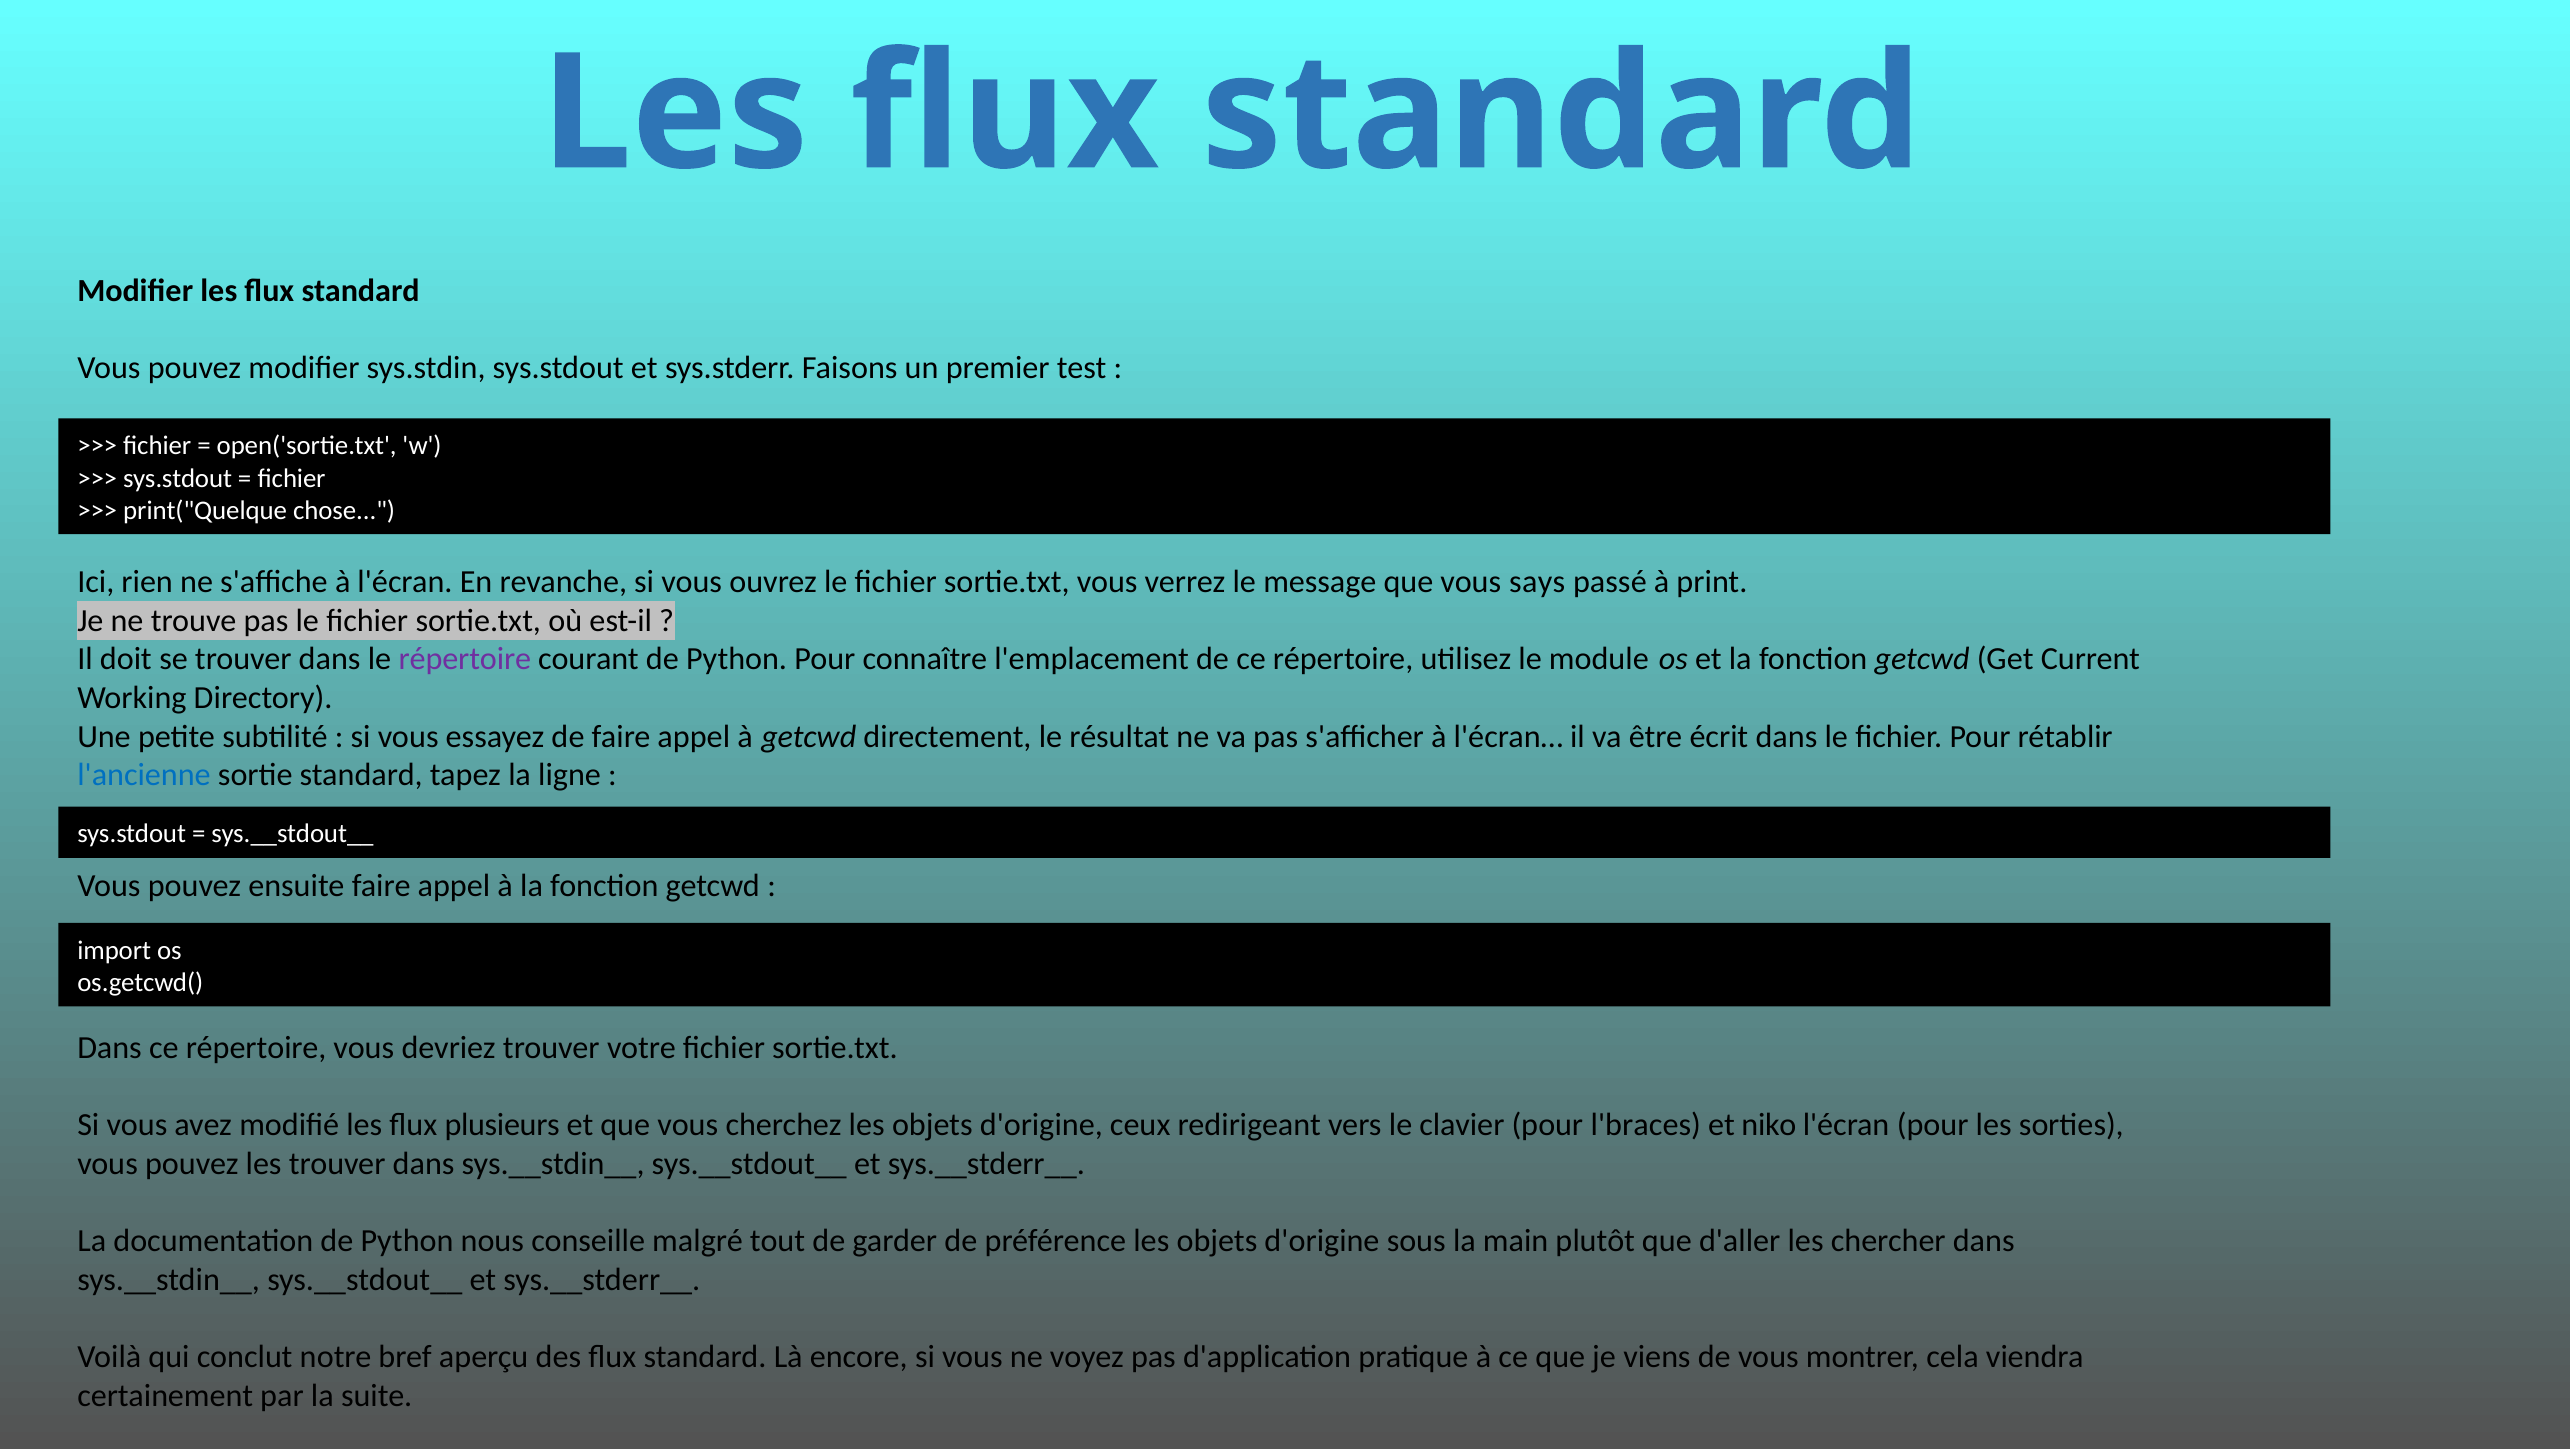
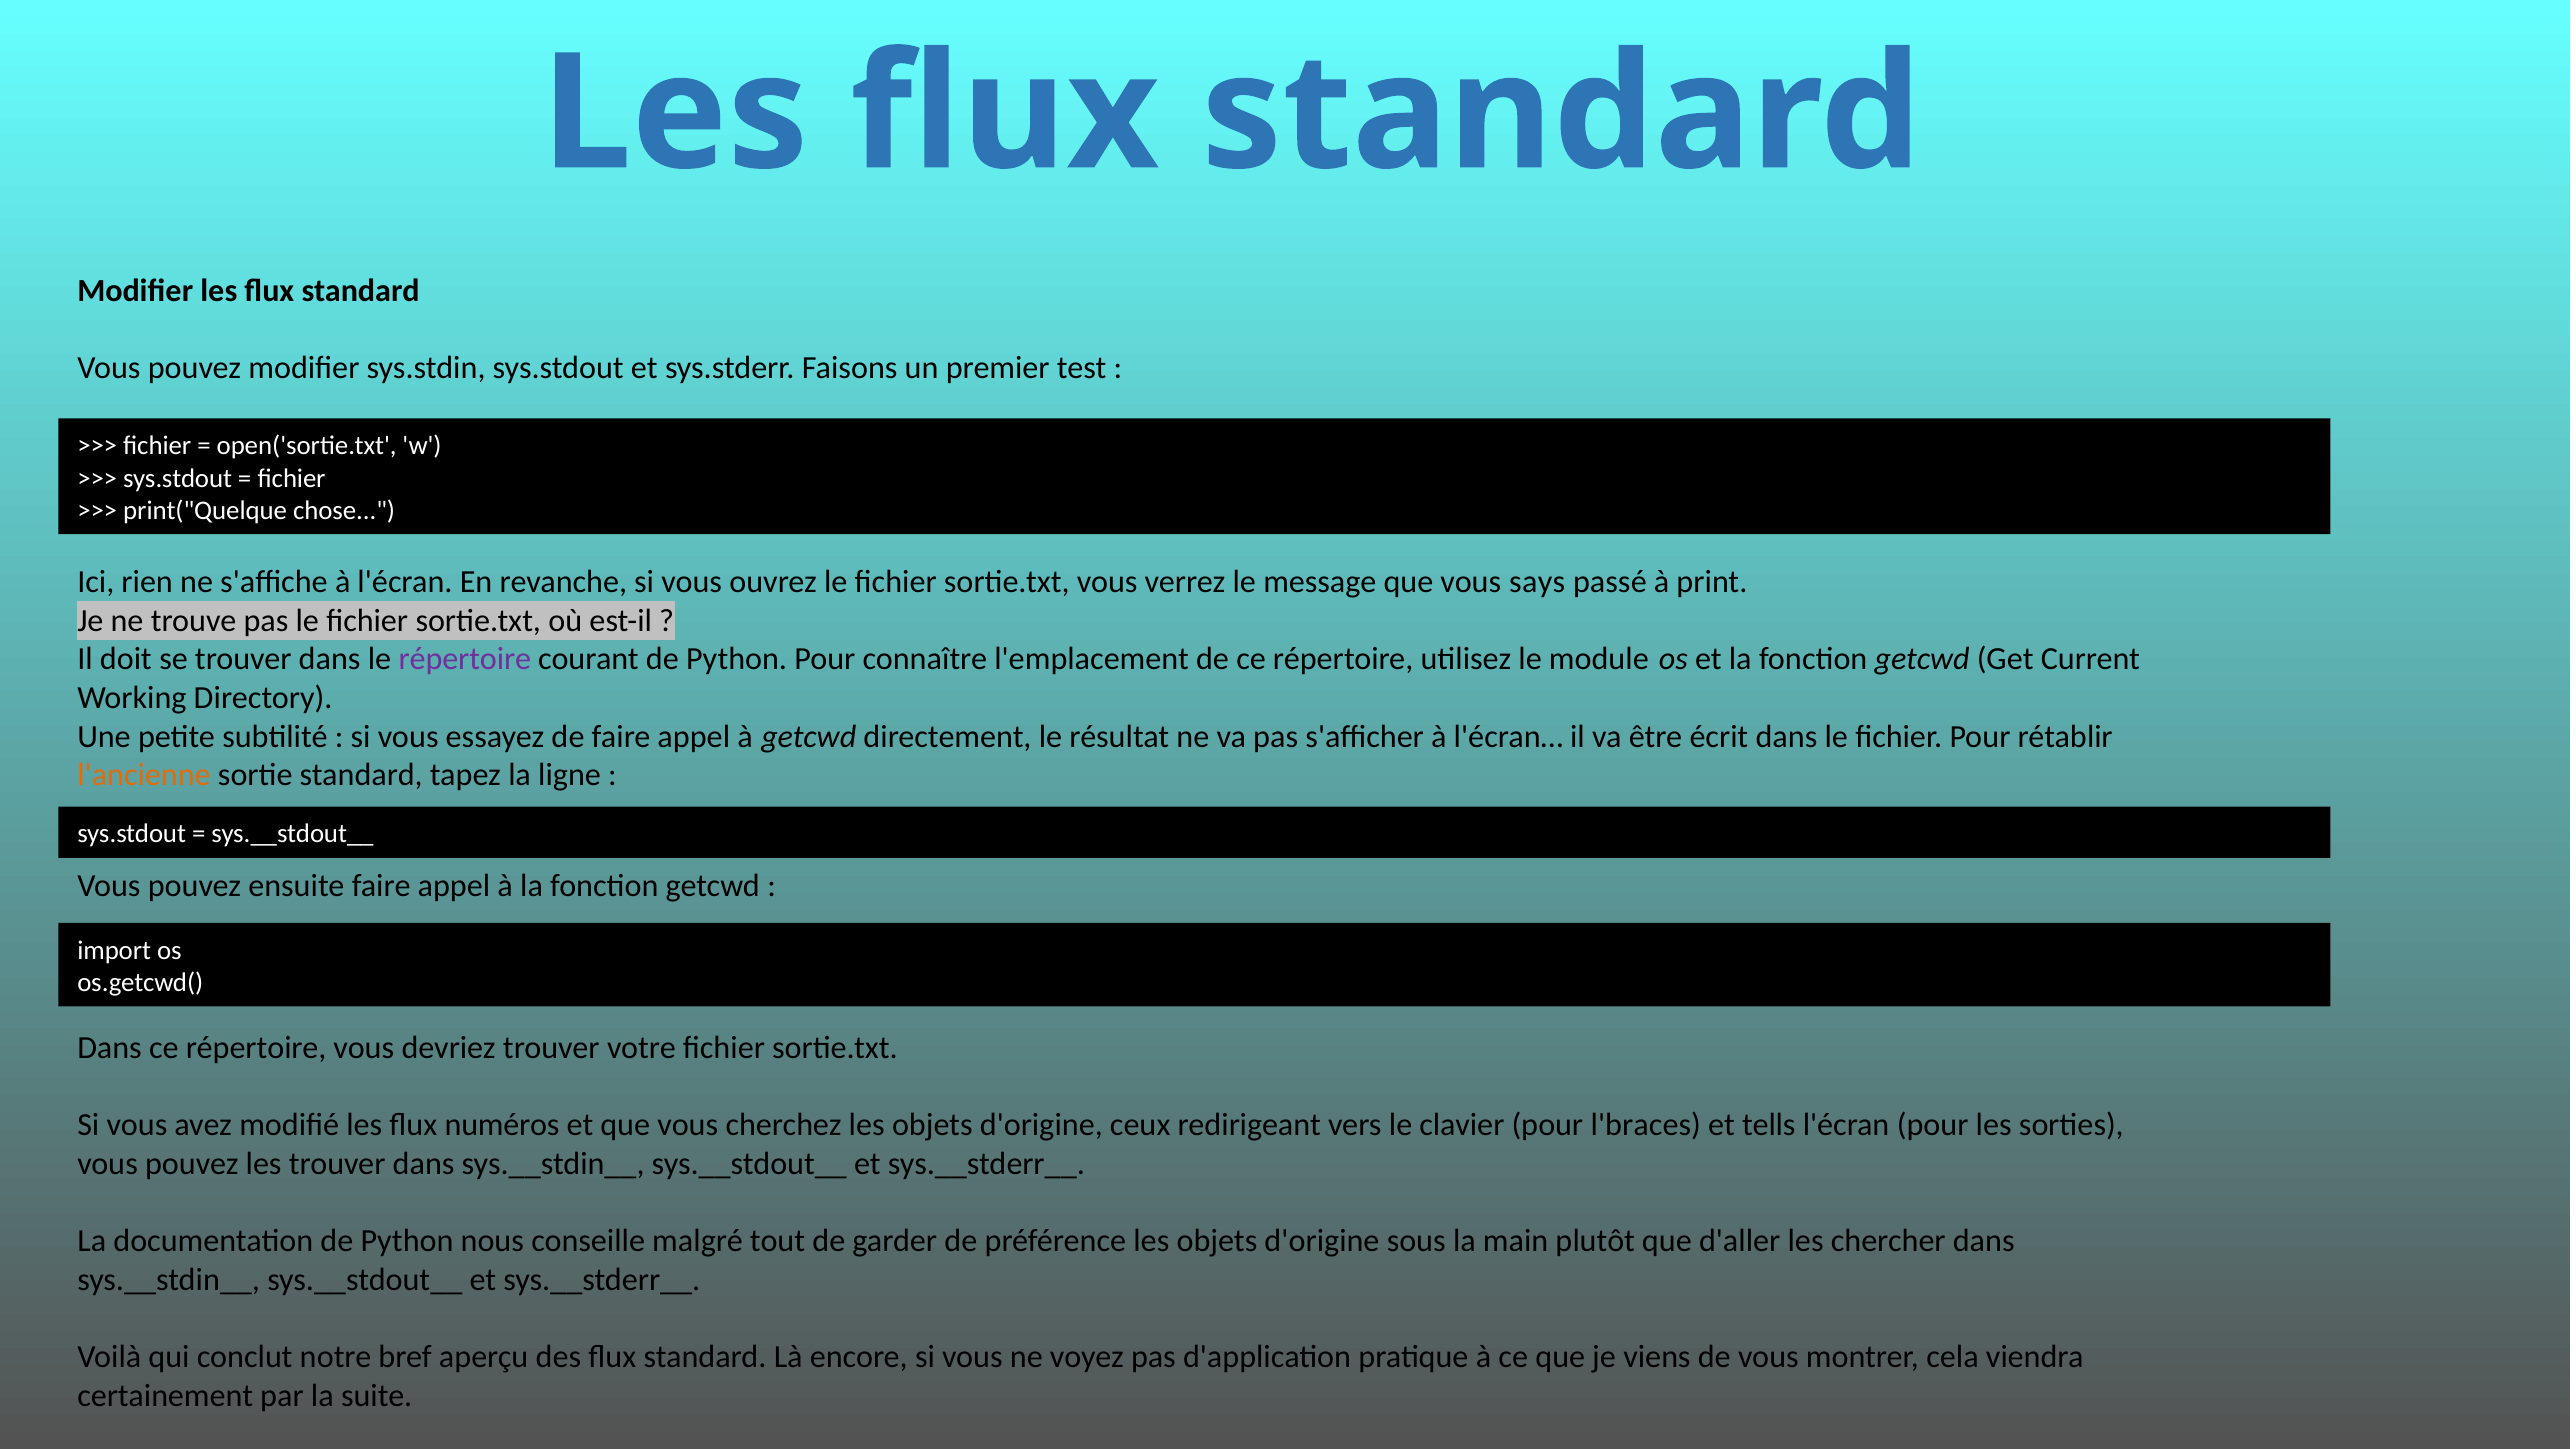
l'ancienne colour: blue -> orange
plusieurs: plusieurs -> numéros
niko: niko -> tells
